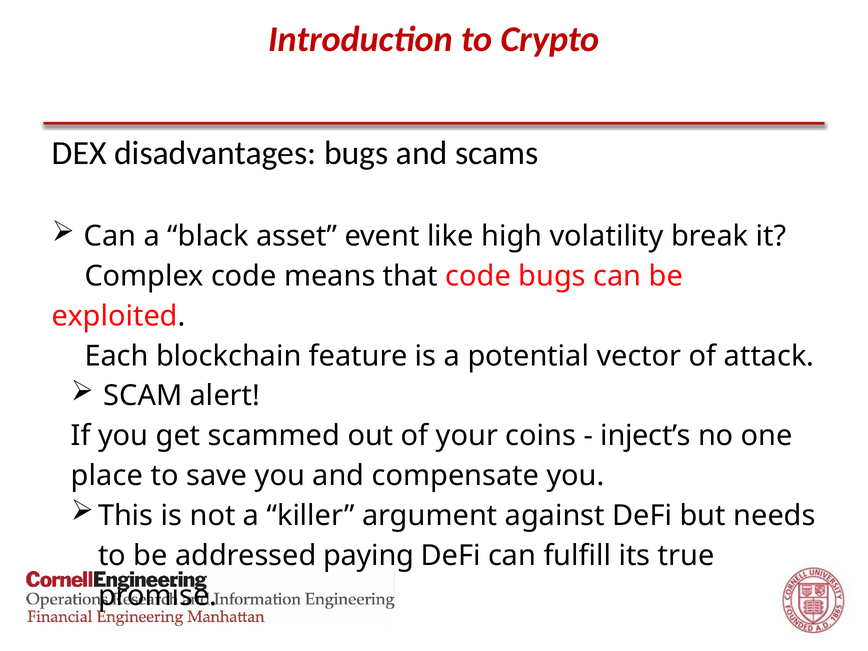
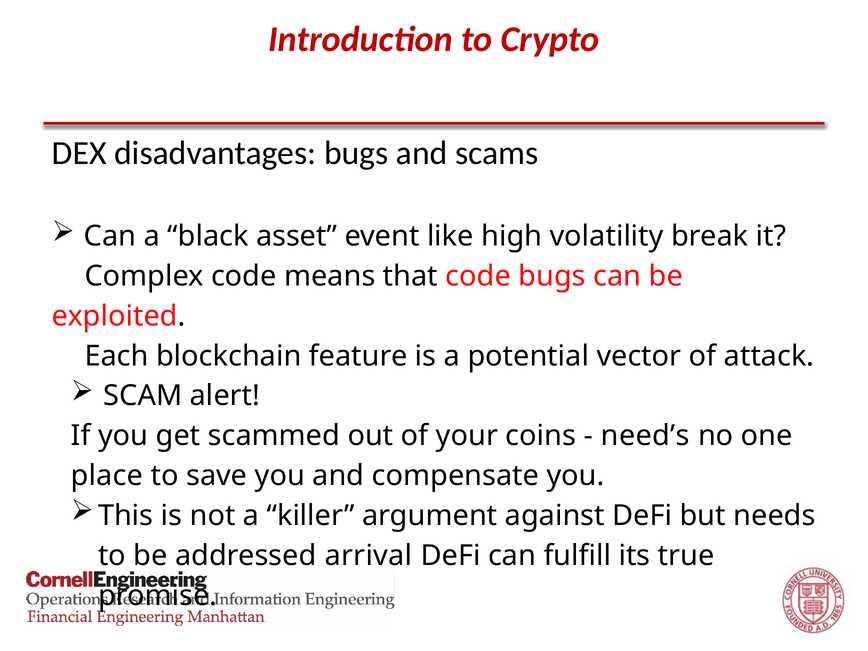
inject’s: inject’s -> need’s
paying: paying -> arrival
